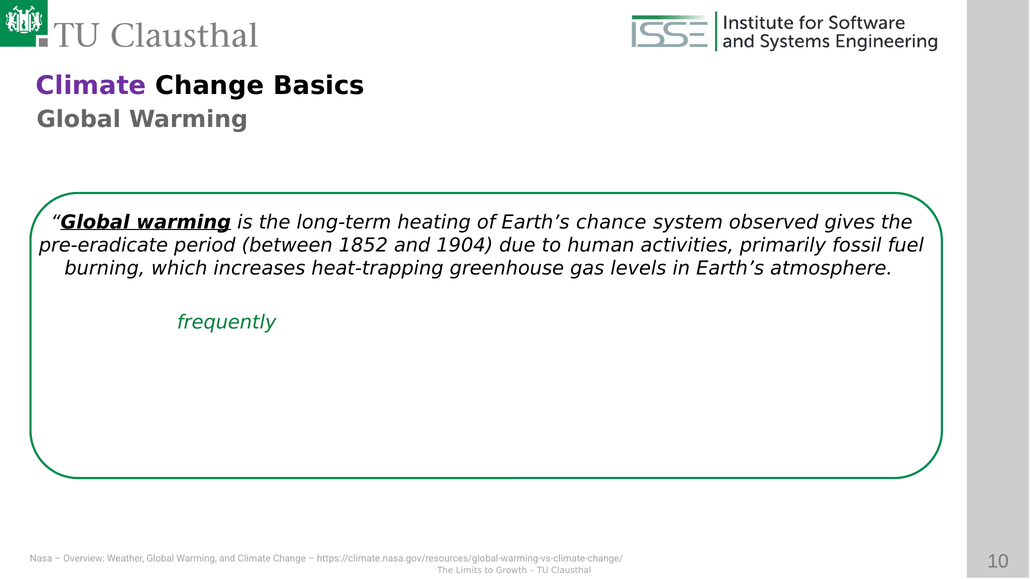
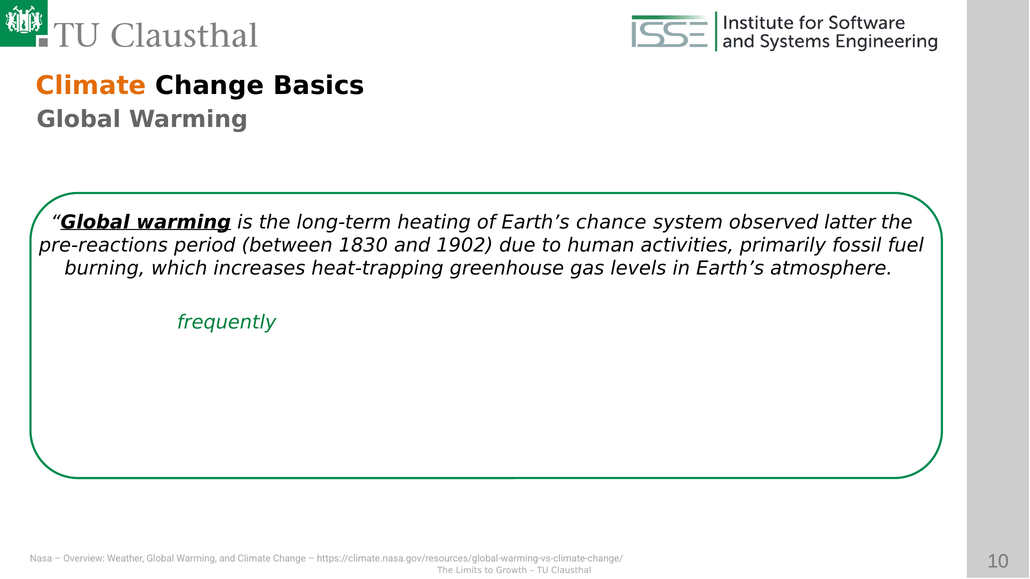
Climate at (91, 86) colour: purple -> orange
observed gives: gives -> latter
pre-eradicate: pre-eradicate -> pre-reactions
1852: 1852 -> 1830
1904: 1904 -> 1902
